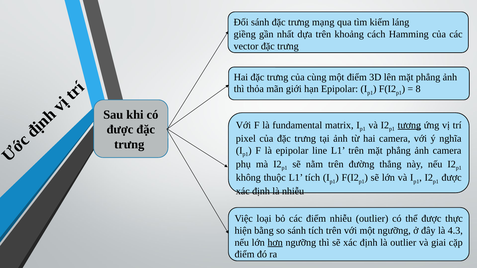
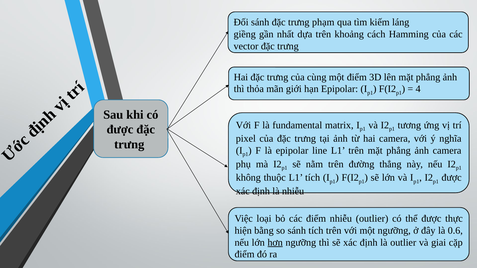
mạng: mạng -> phạm
8: 8 -> 4
tương underline: present -> none
4.3: 4.3 -> 0.6
